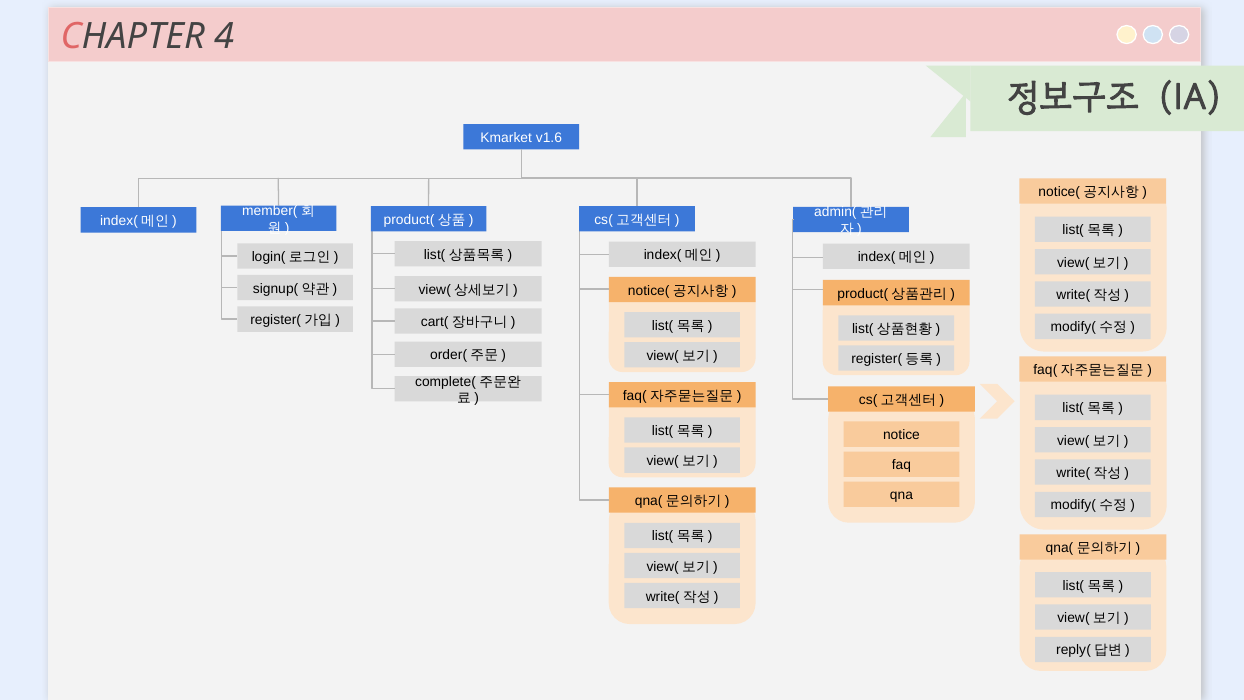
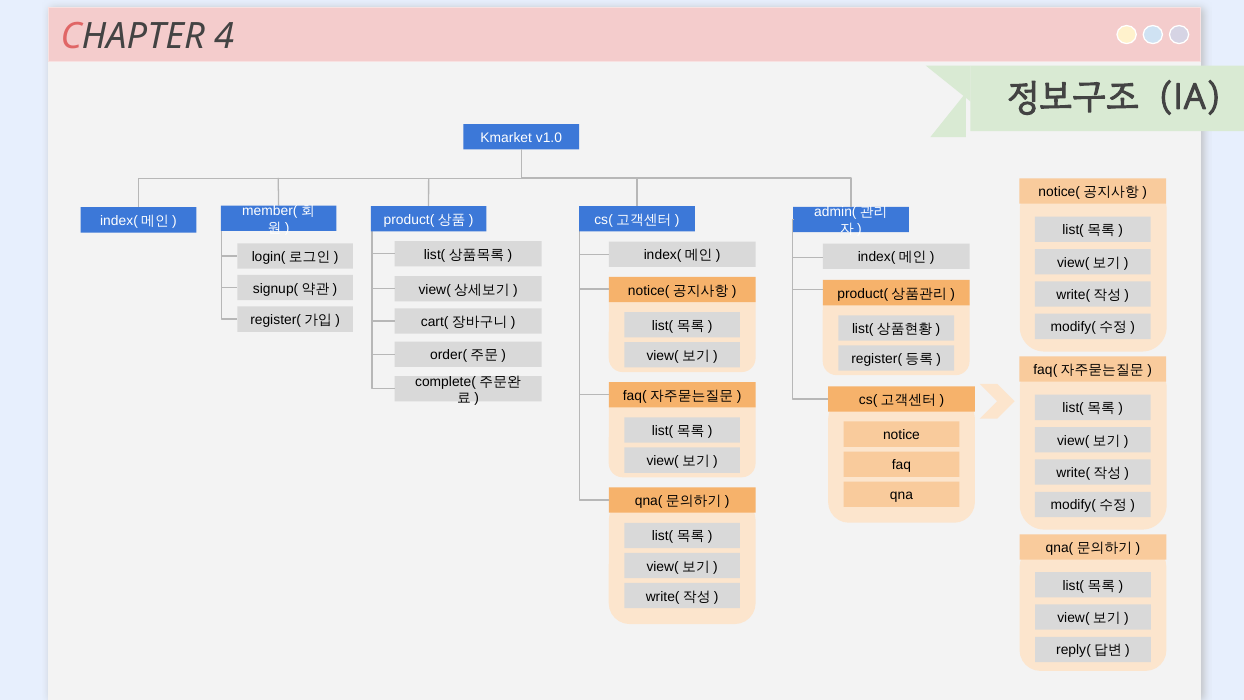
v1.6: v1.6 -> v1.0
